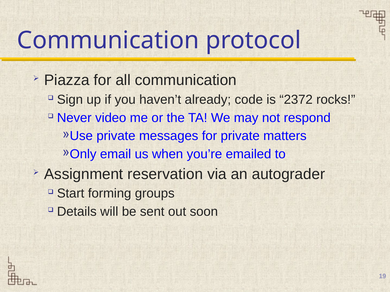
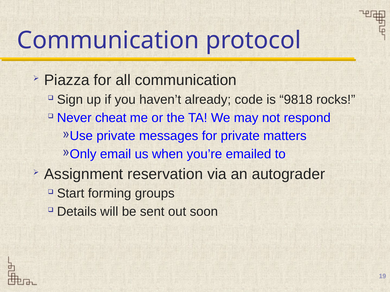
2372: 2372 -> 9818
video: video -> cheat
